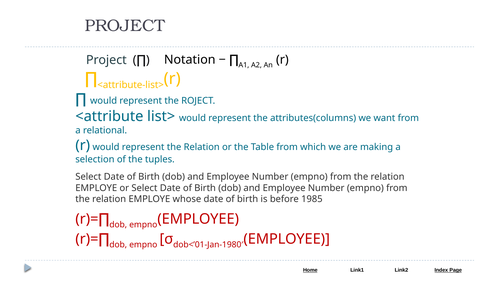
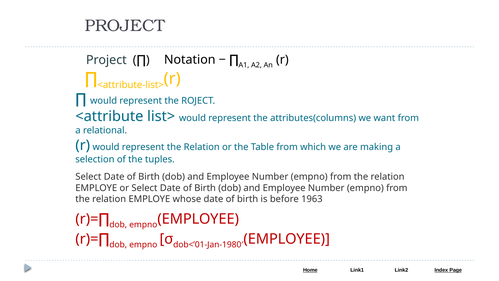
1985: 1985 -> 1963
